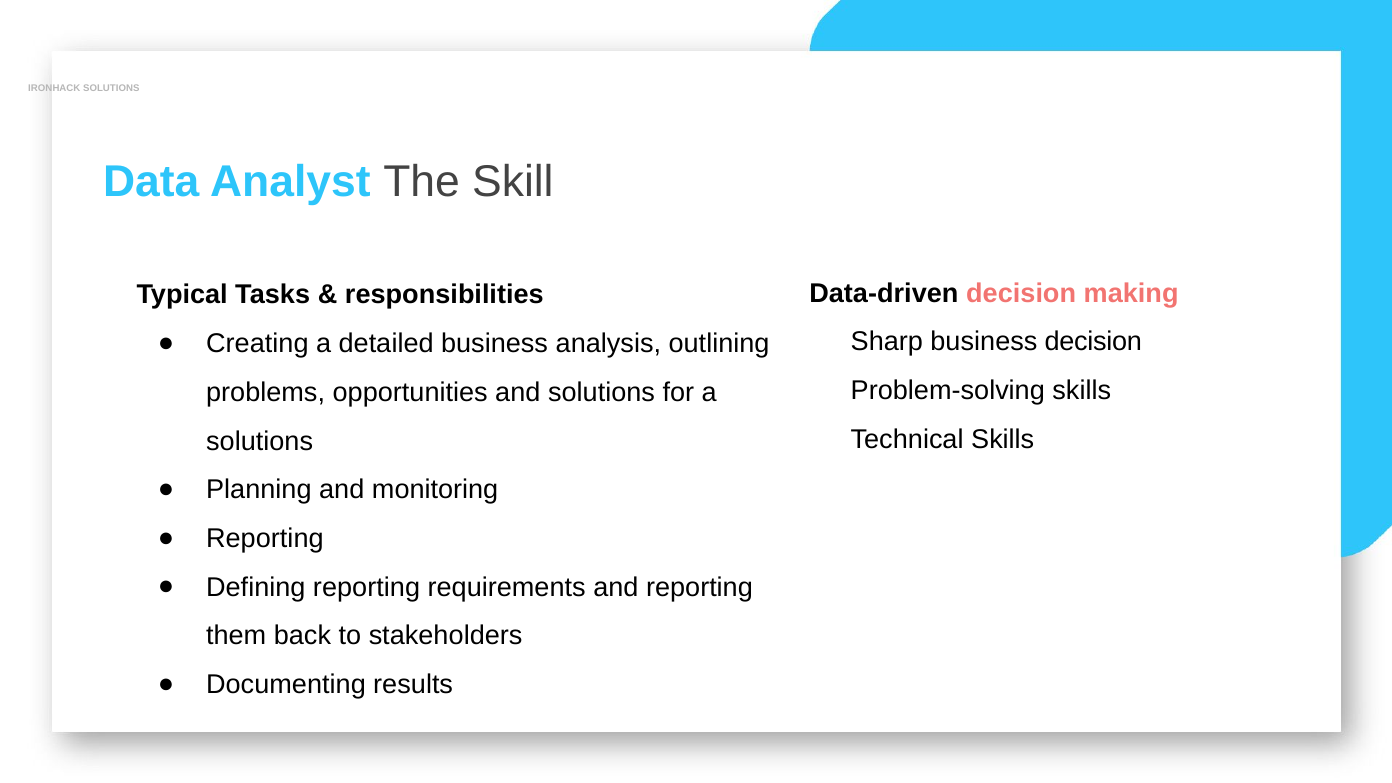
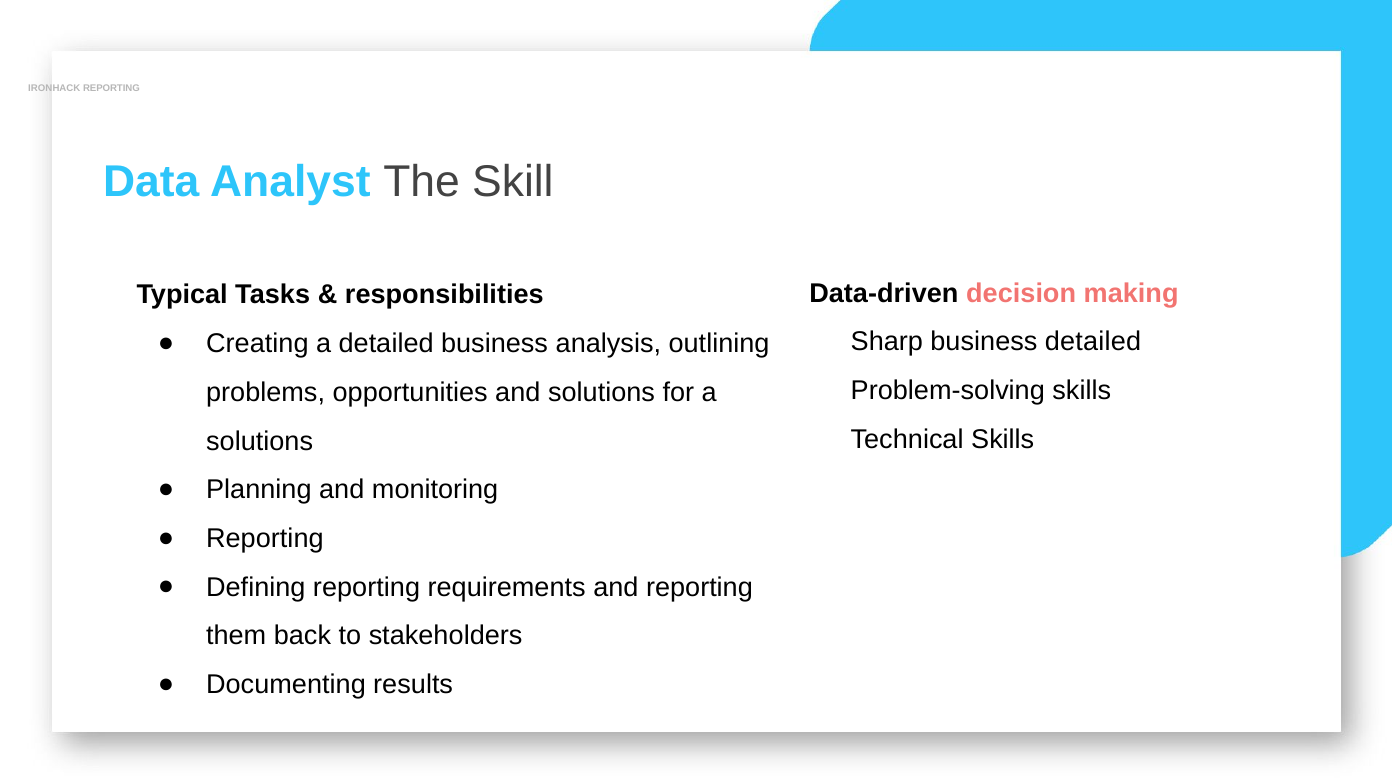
IRONHACK SOLUTIONS: SOLUTIONS -> REPORTING
business decision: decision -> detailed
